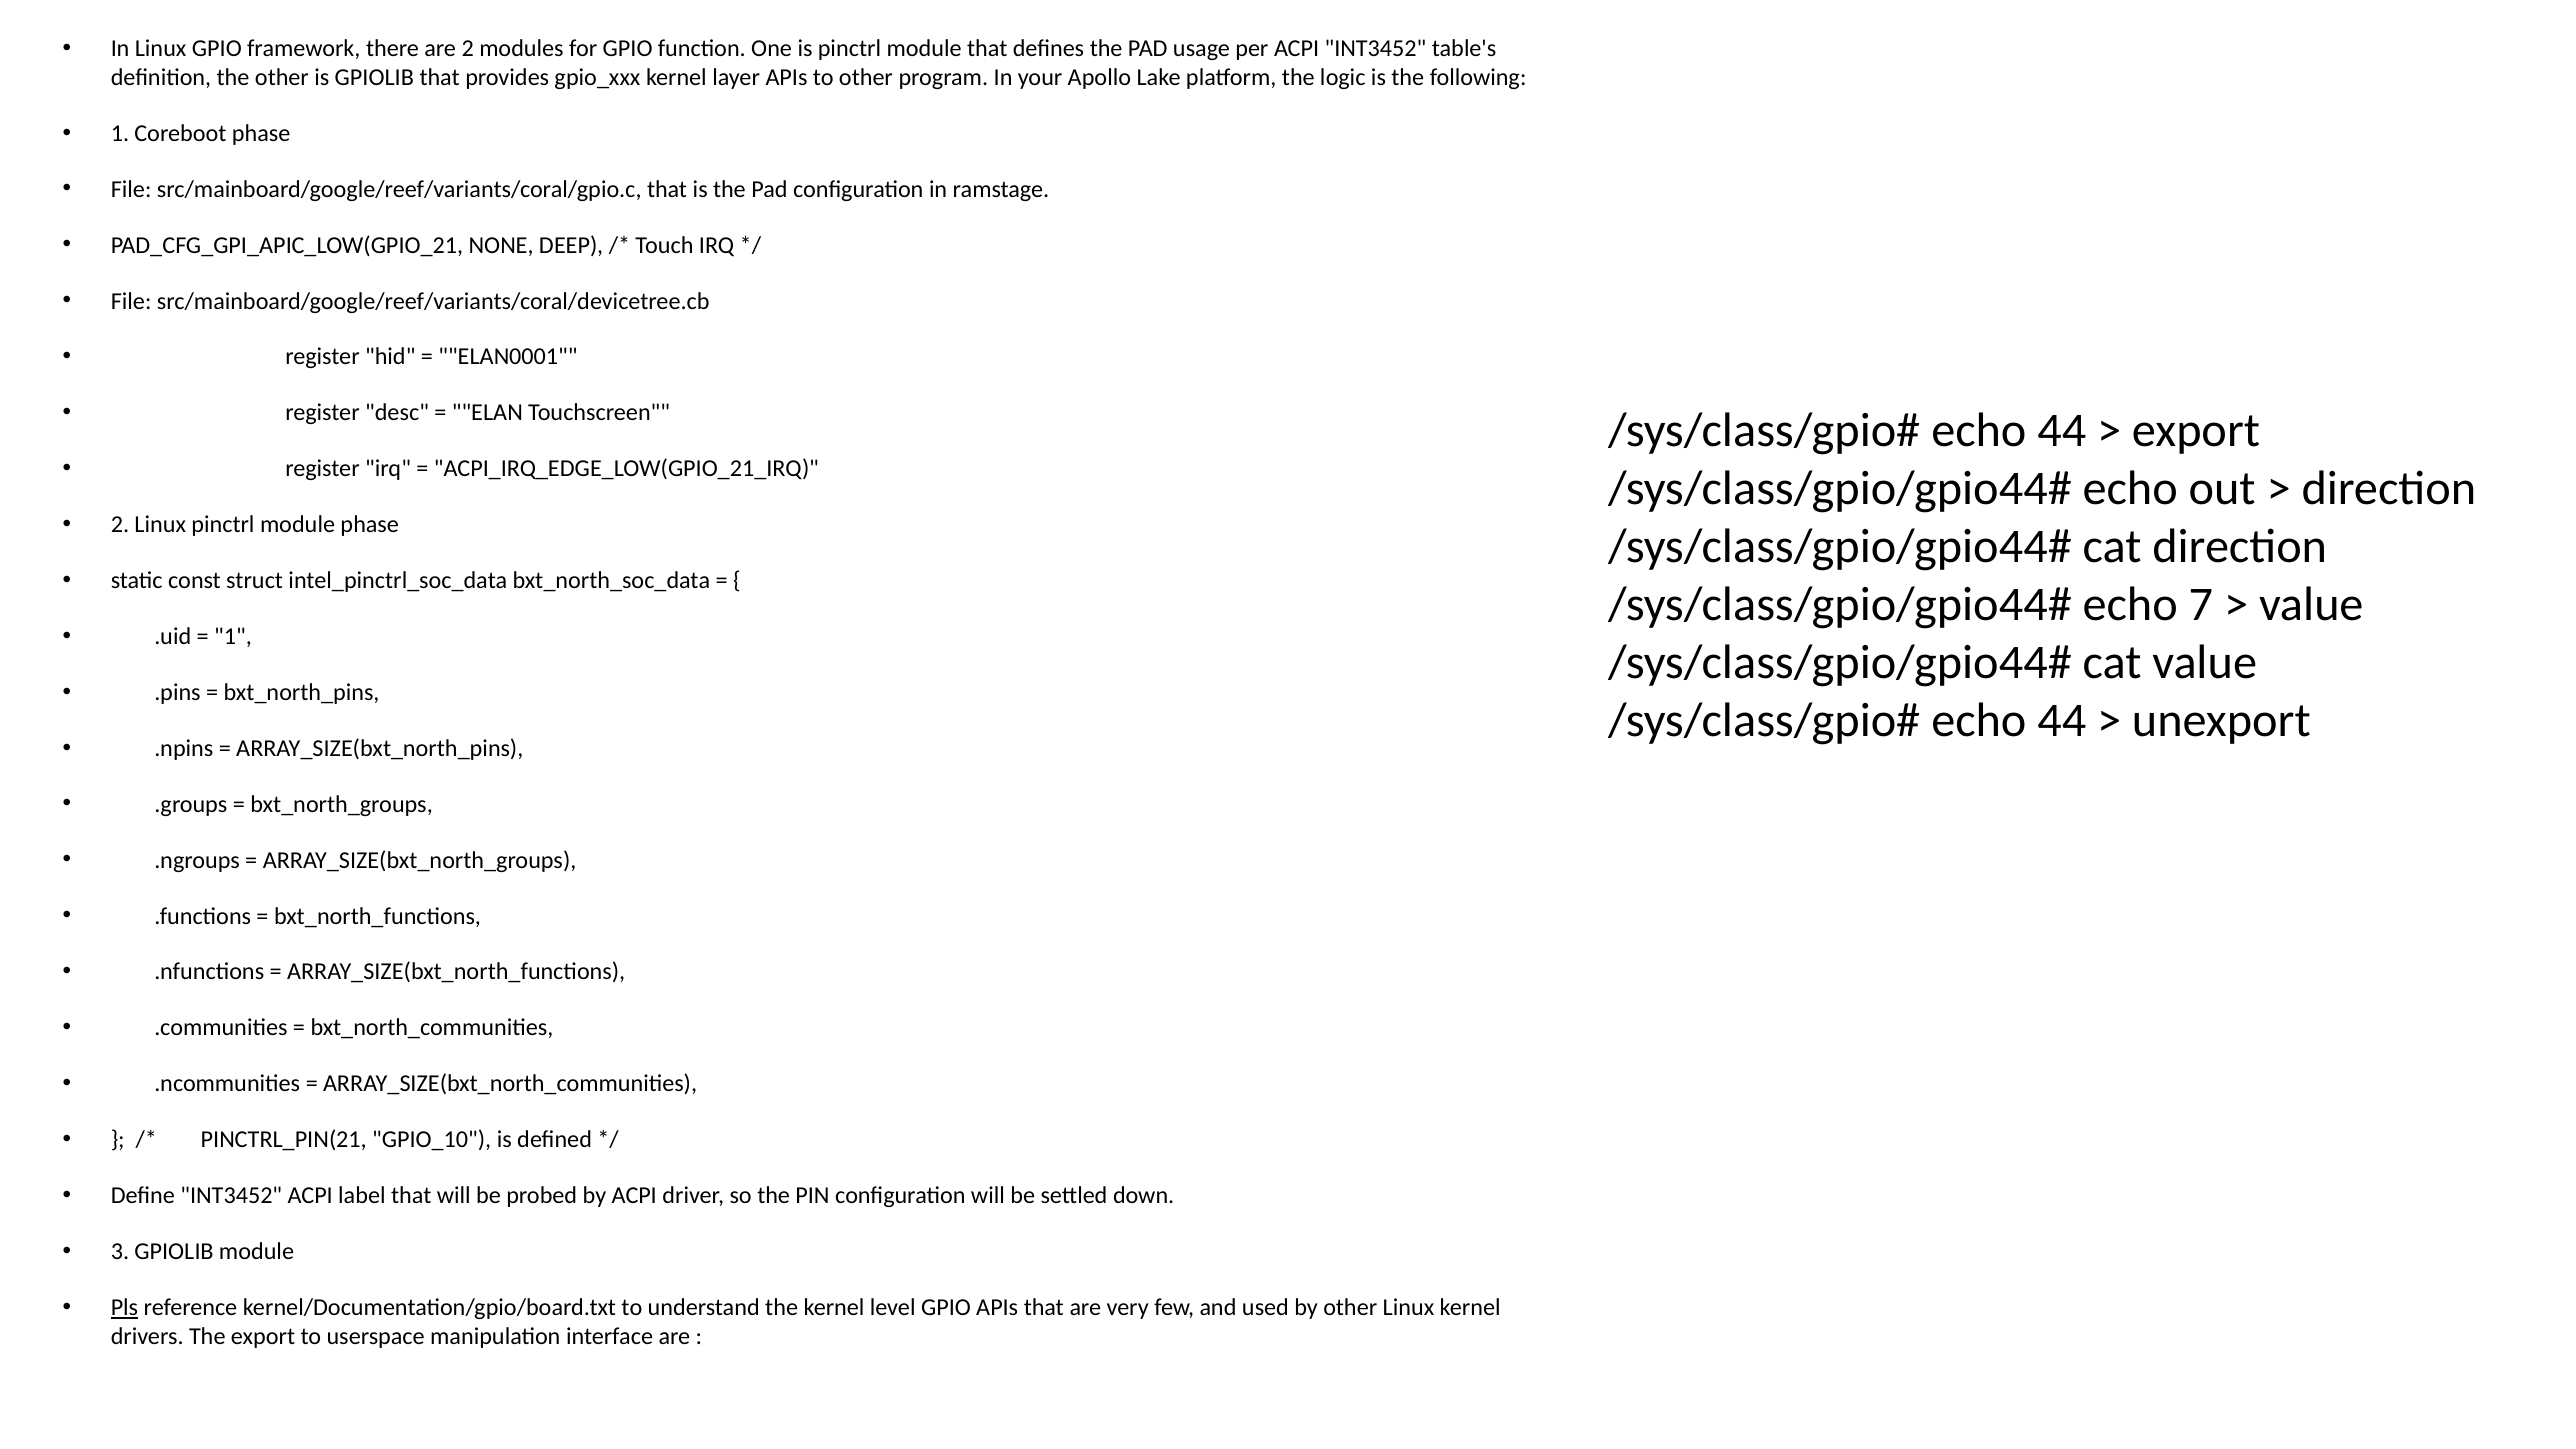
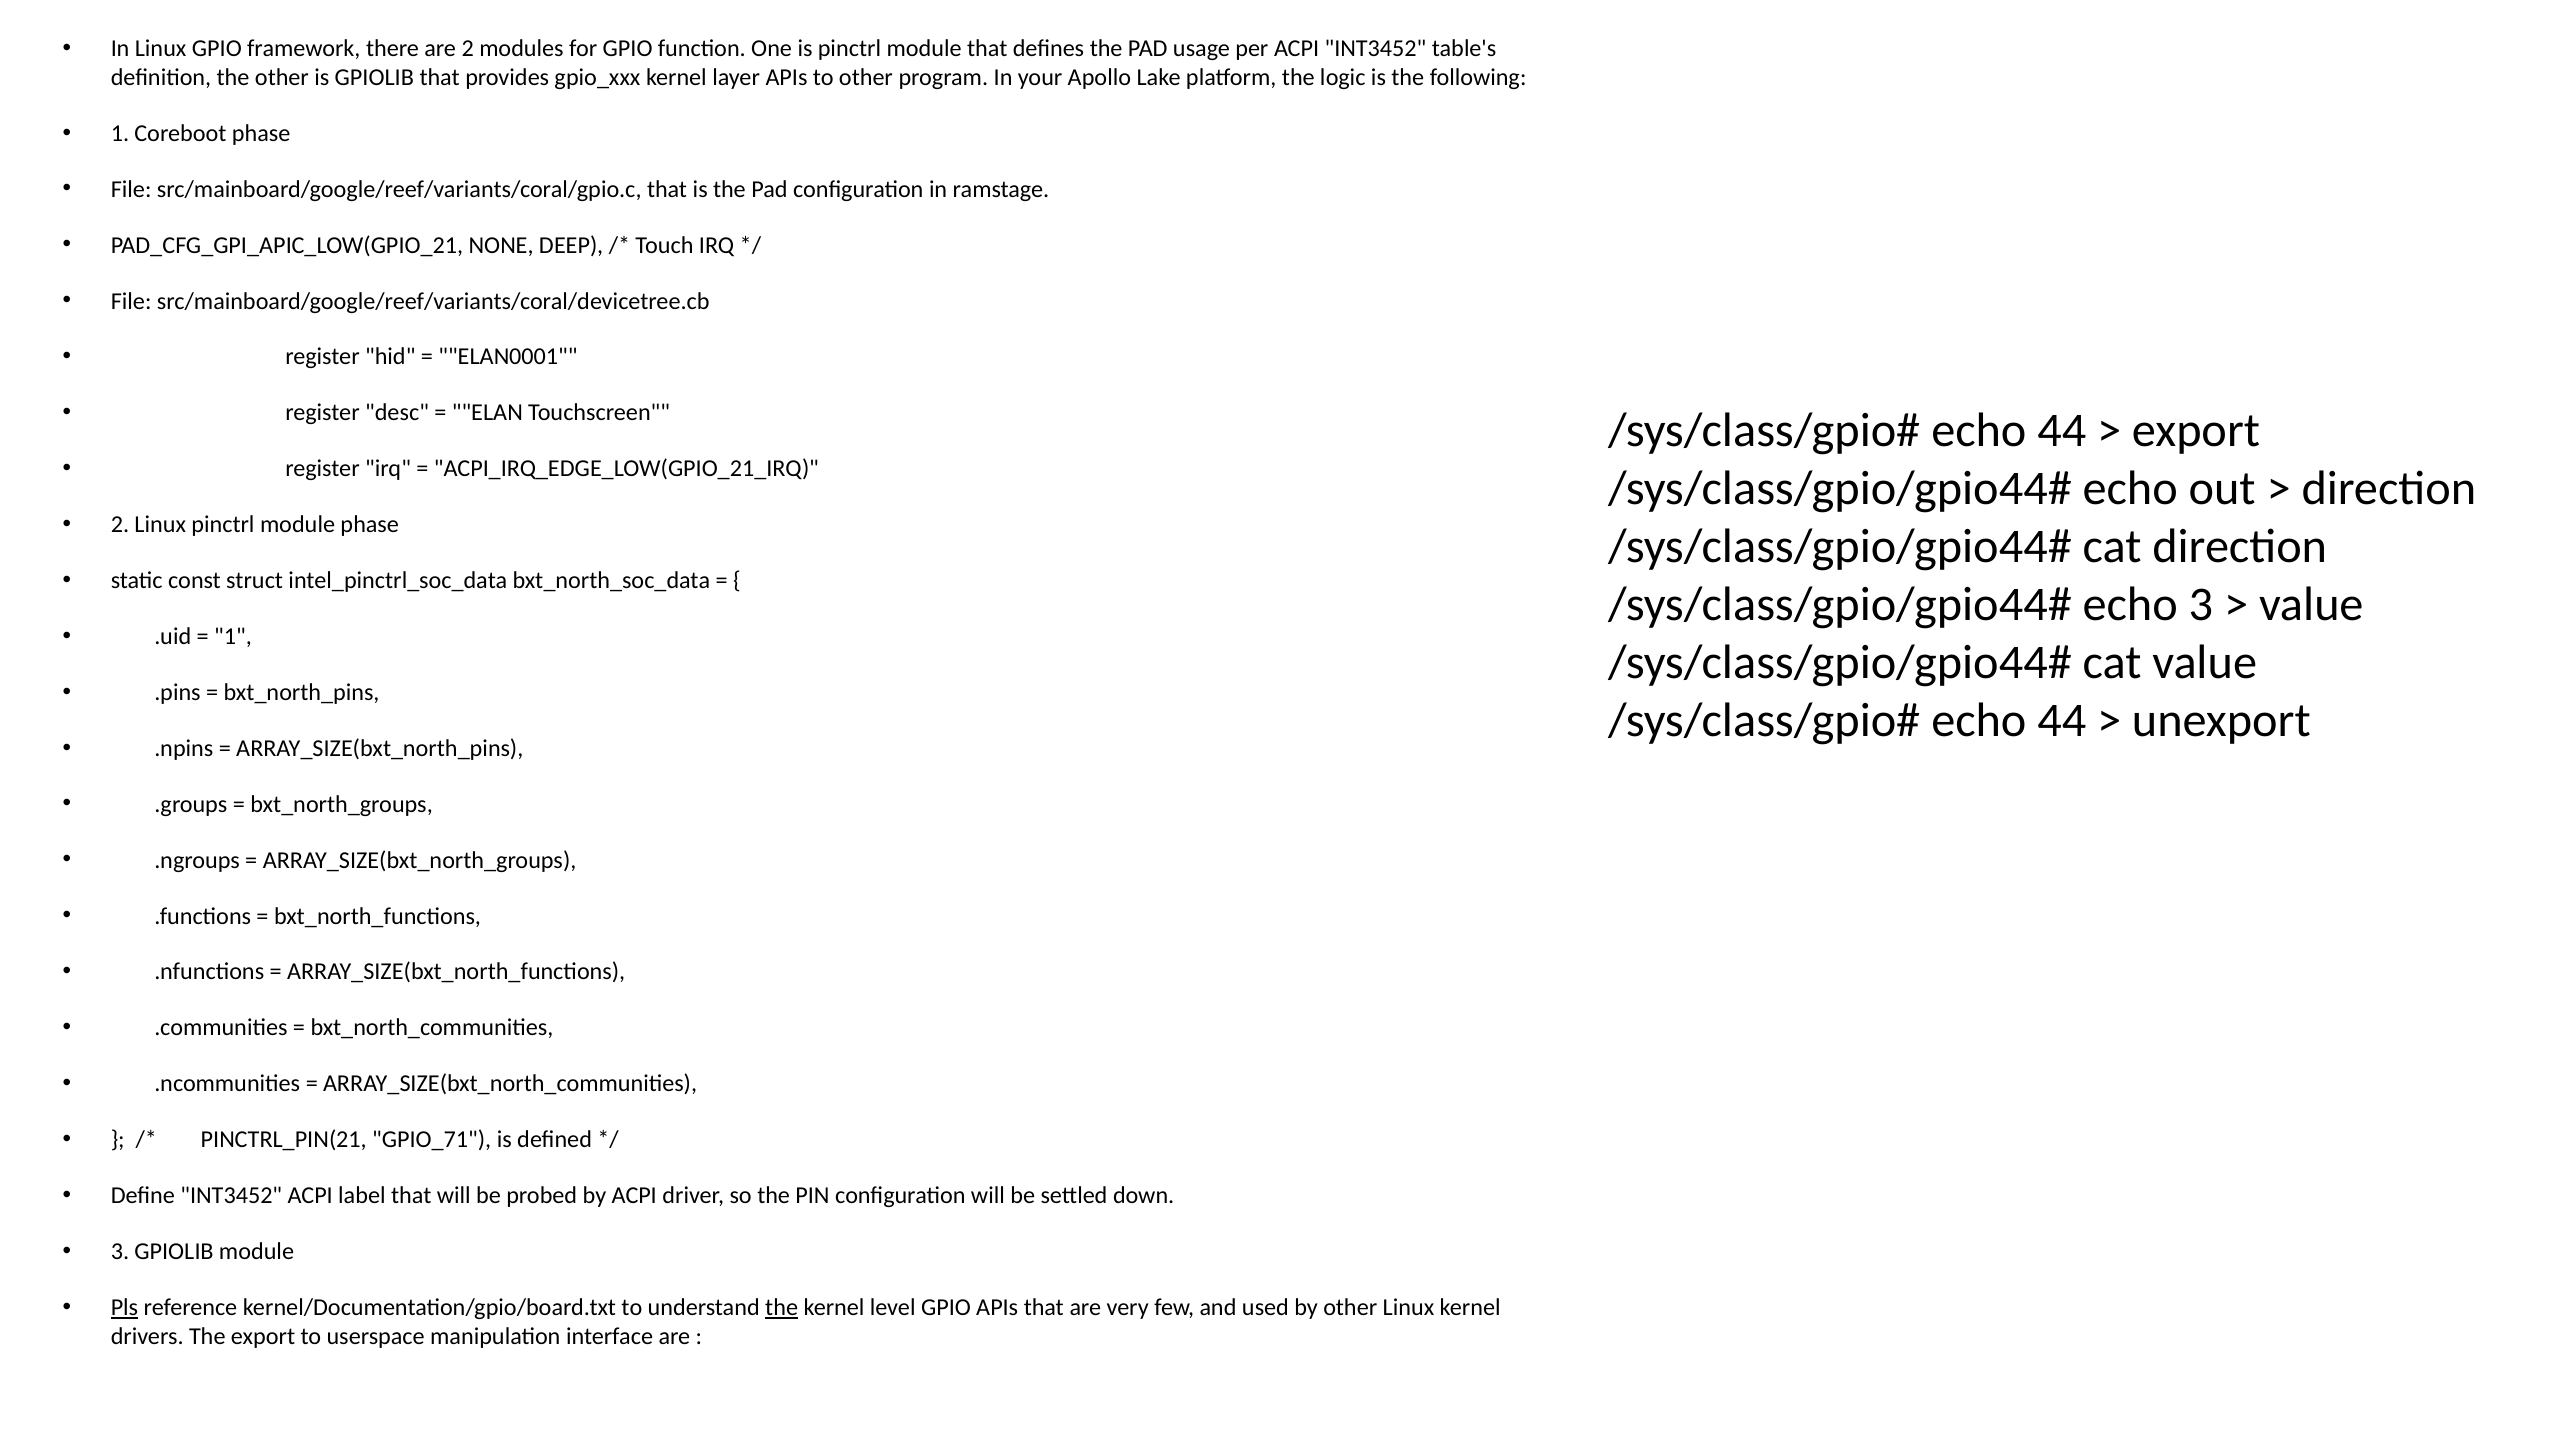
echo 7: 7 -> 3
GPIO_10: GPIO_10 -> GPIO_71
the at (782, 1307) underline: none -> present
